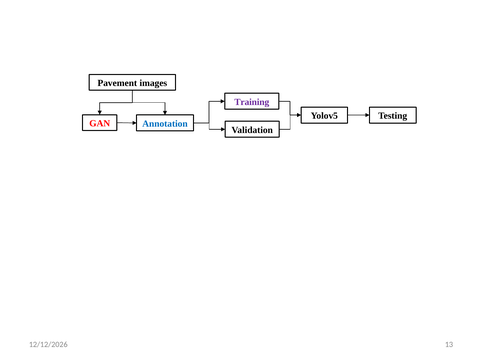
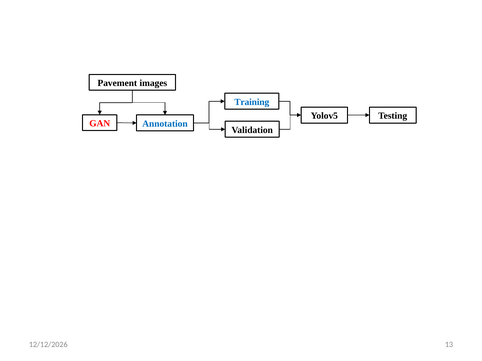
Training colour: purple -> blue
